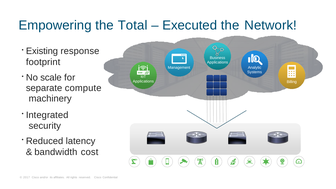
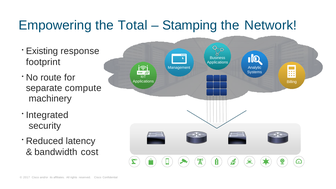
Executed: Executed -> Stamping
scale: scale -> route
